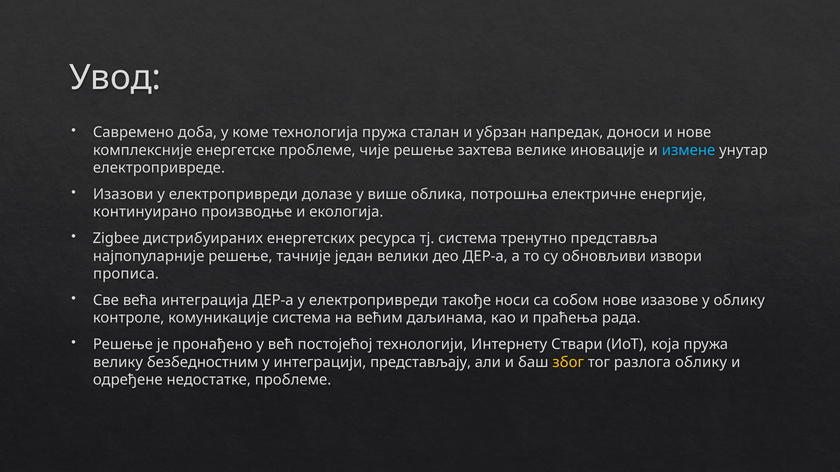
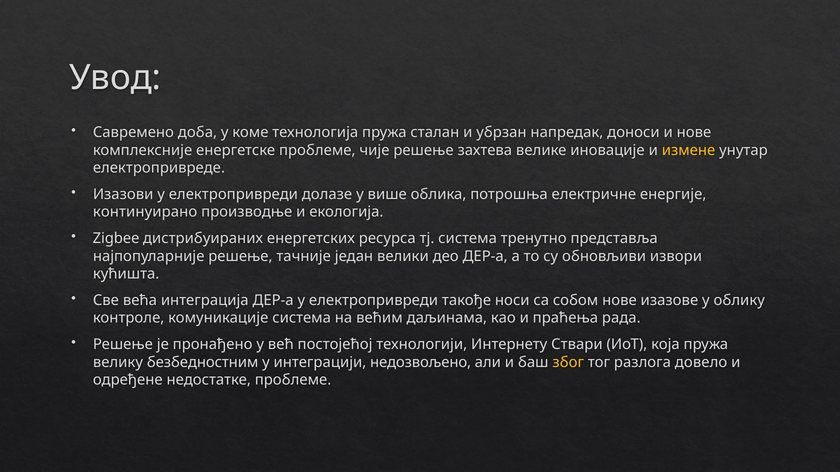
измене colour: light blue -> yellow
прописа: прописа -> кућишта
представљају: представљају -> недозвољено
разлога облику: облику -> довело
